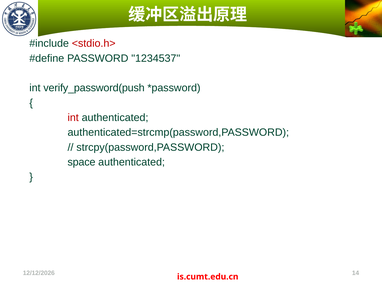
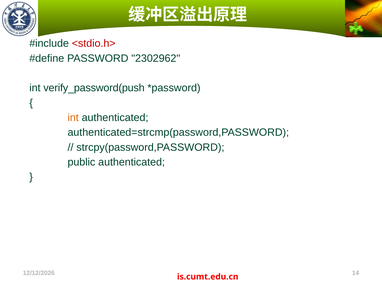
1234537: 1234537 -> 2302962
int at (73, 118) colour: red -> orange
space: space -> public
